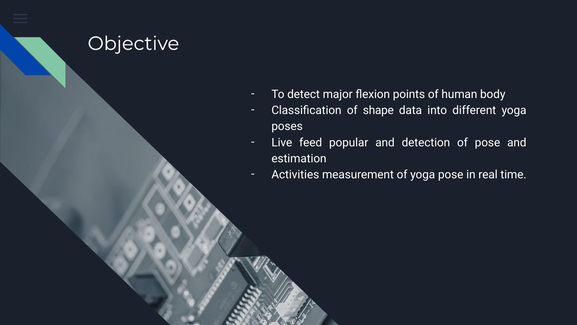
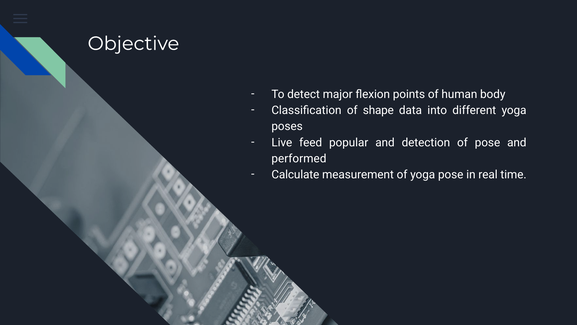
estimation: estimation -> performed
Activities: Activities -> Calculate
